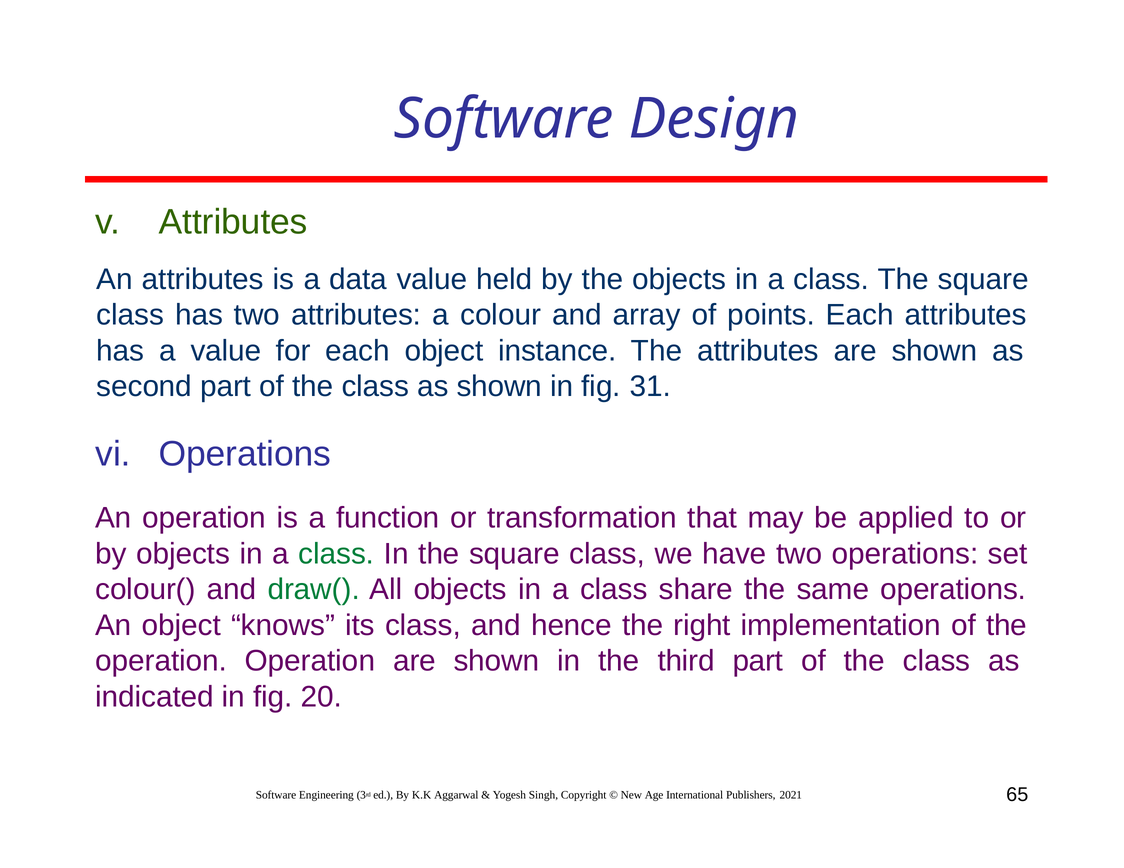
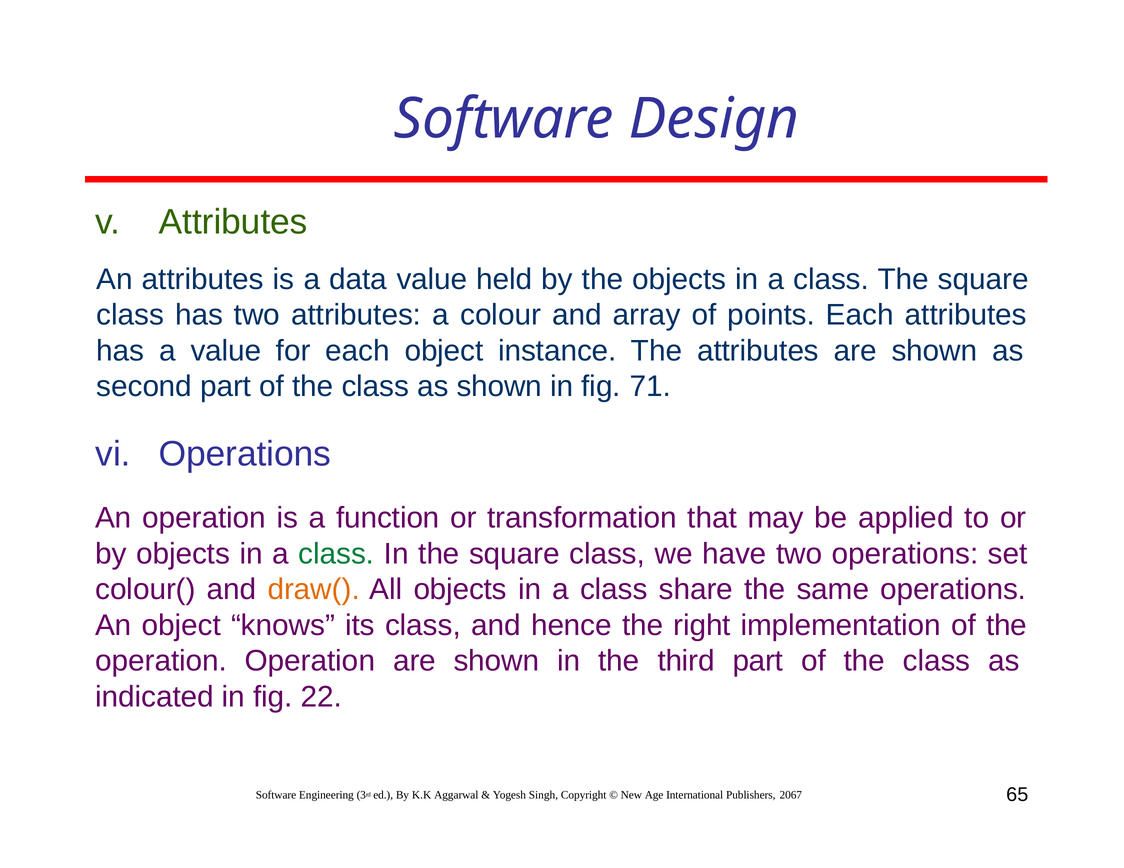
31: 31 -> 71
draw( colour: green -> orange
20: 20 -> 22
2021: 2021 -> 2067
